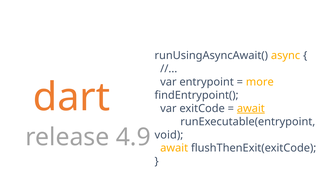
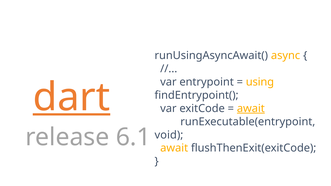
more: more -> using
dart underline: none -> present
4.9: 4.9 -> 6.1
